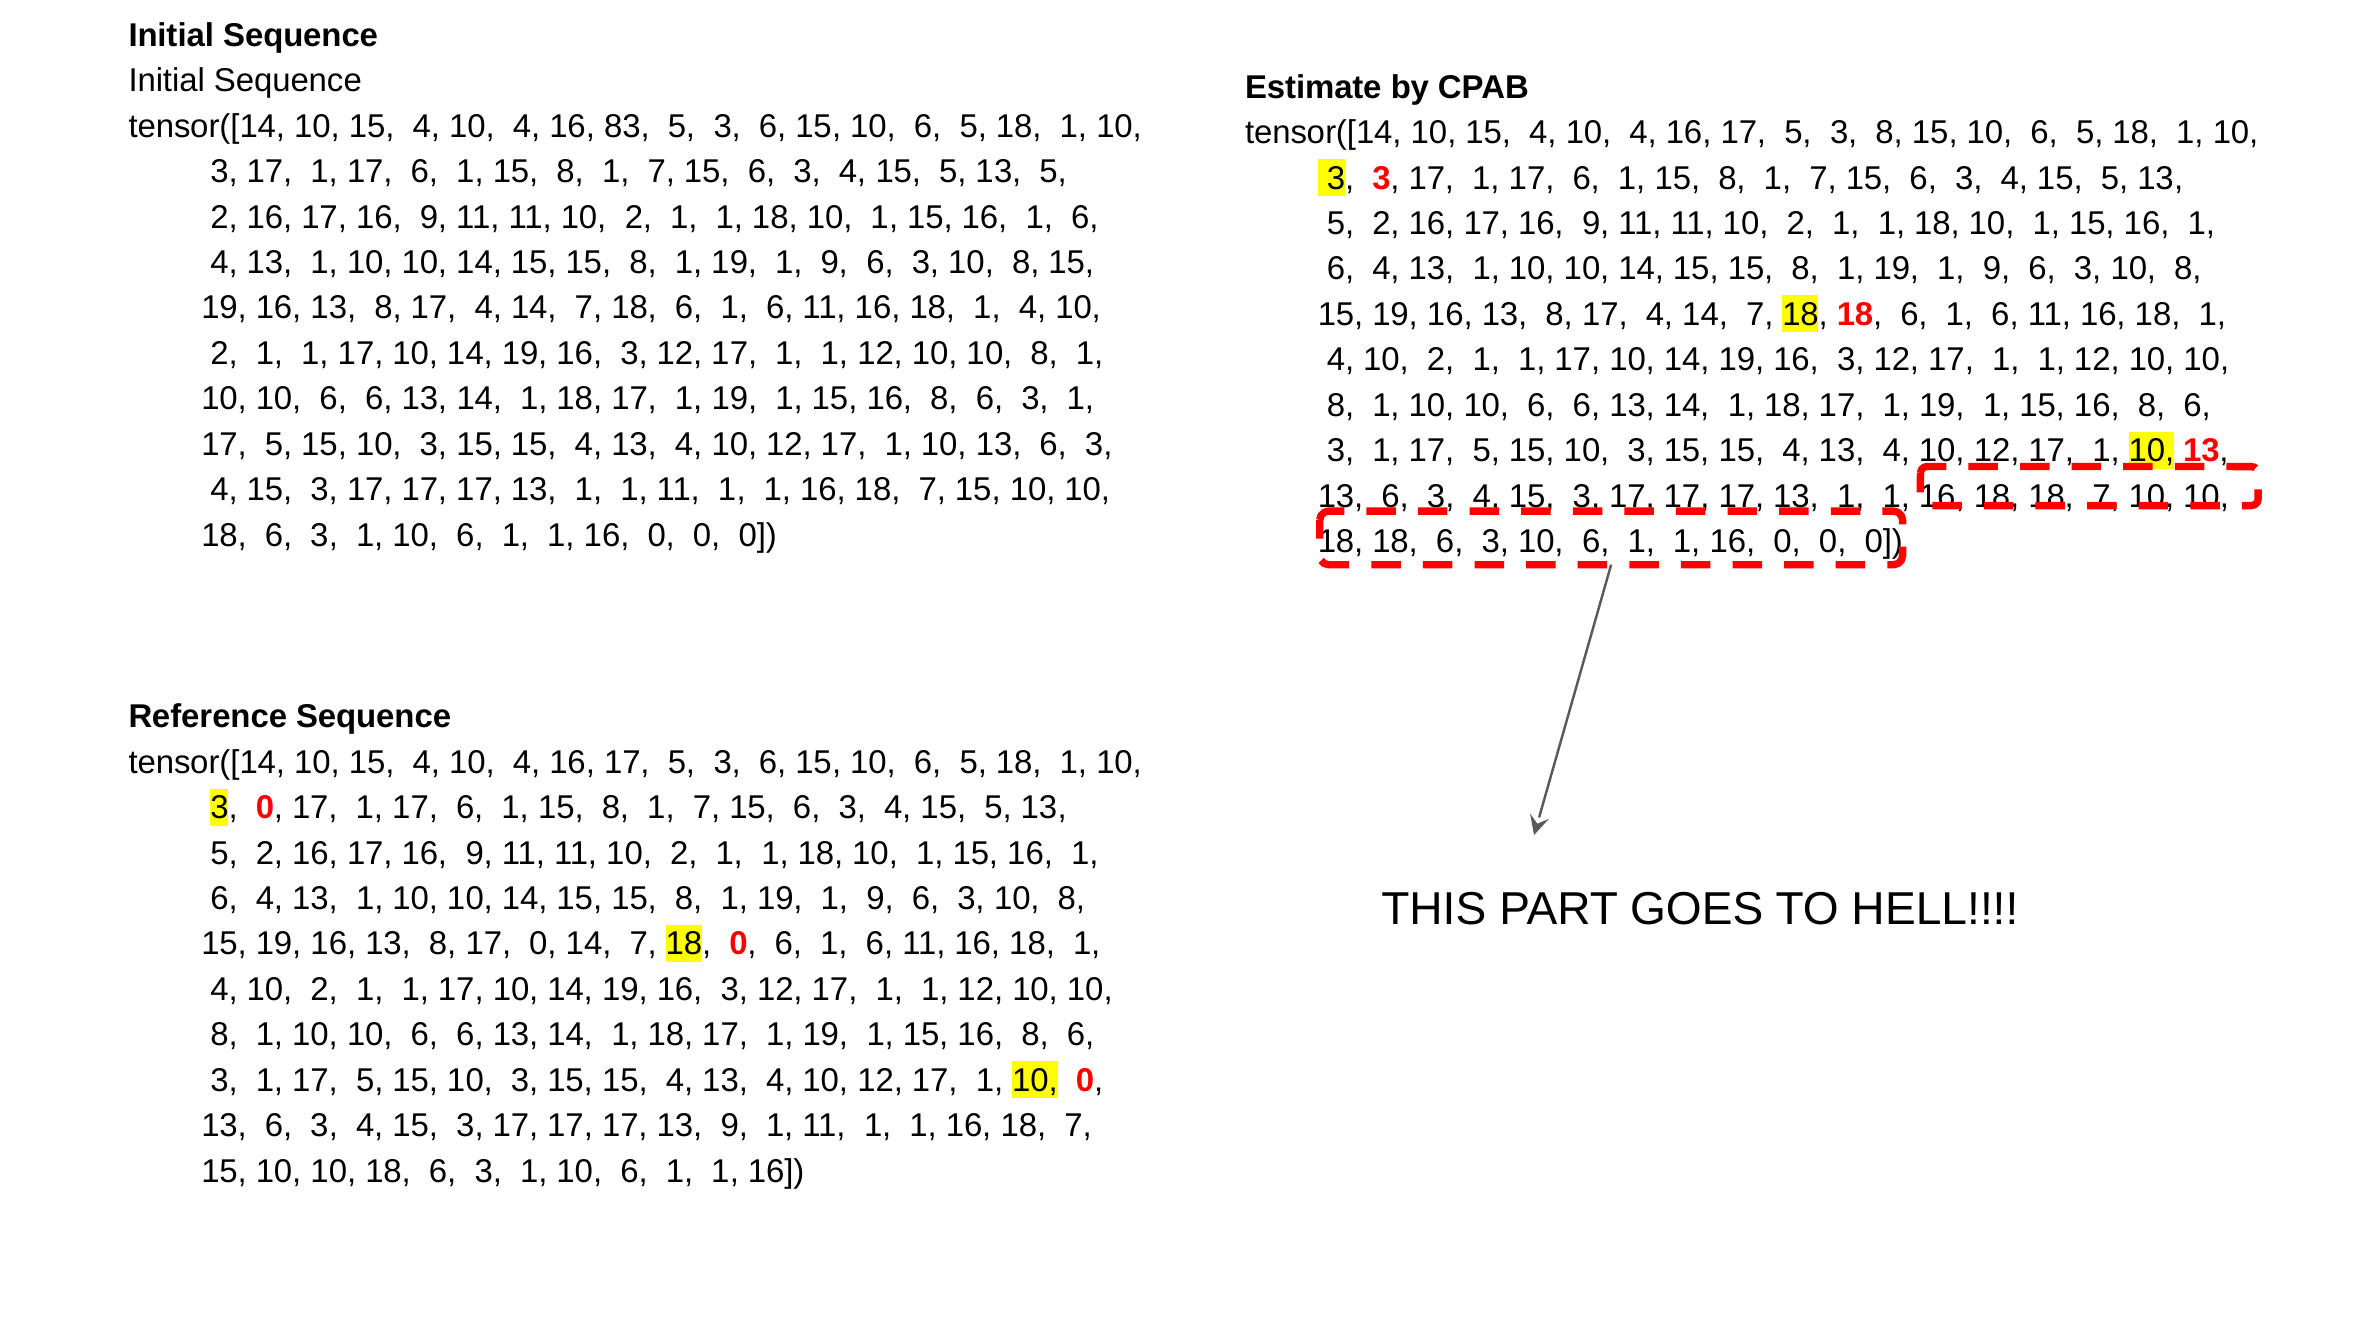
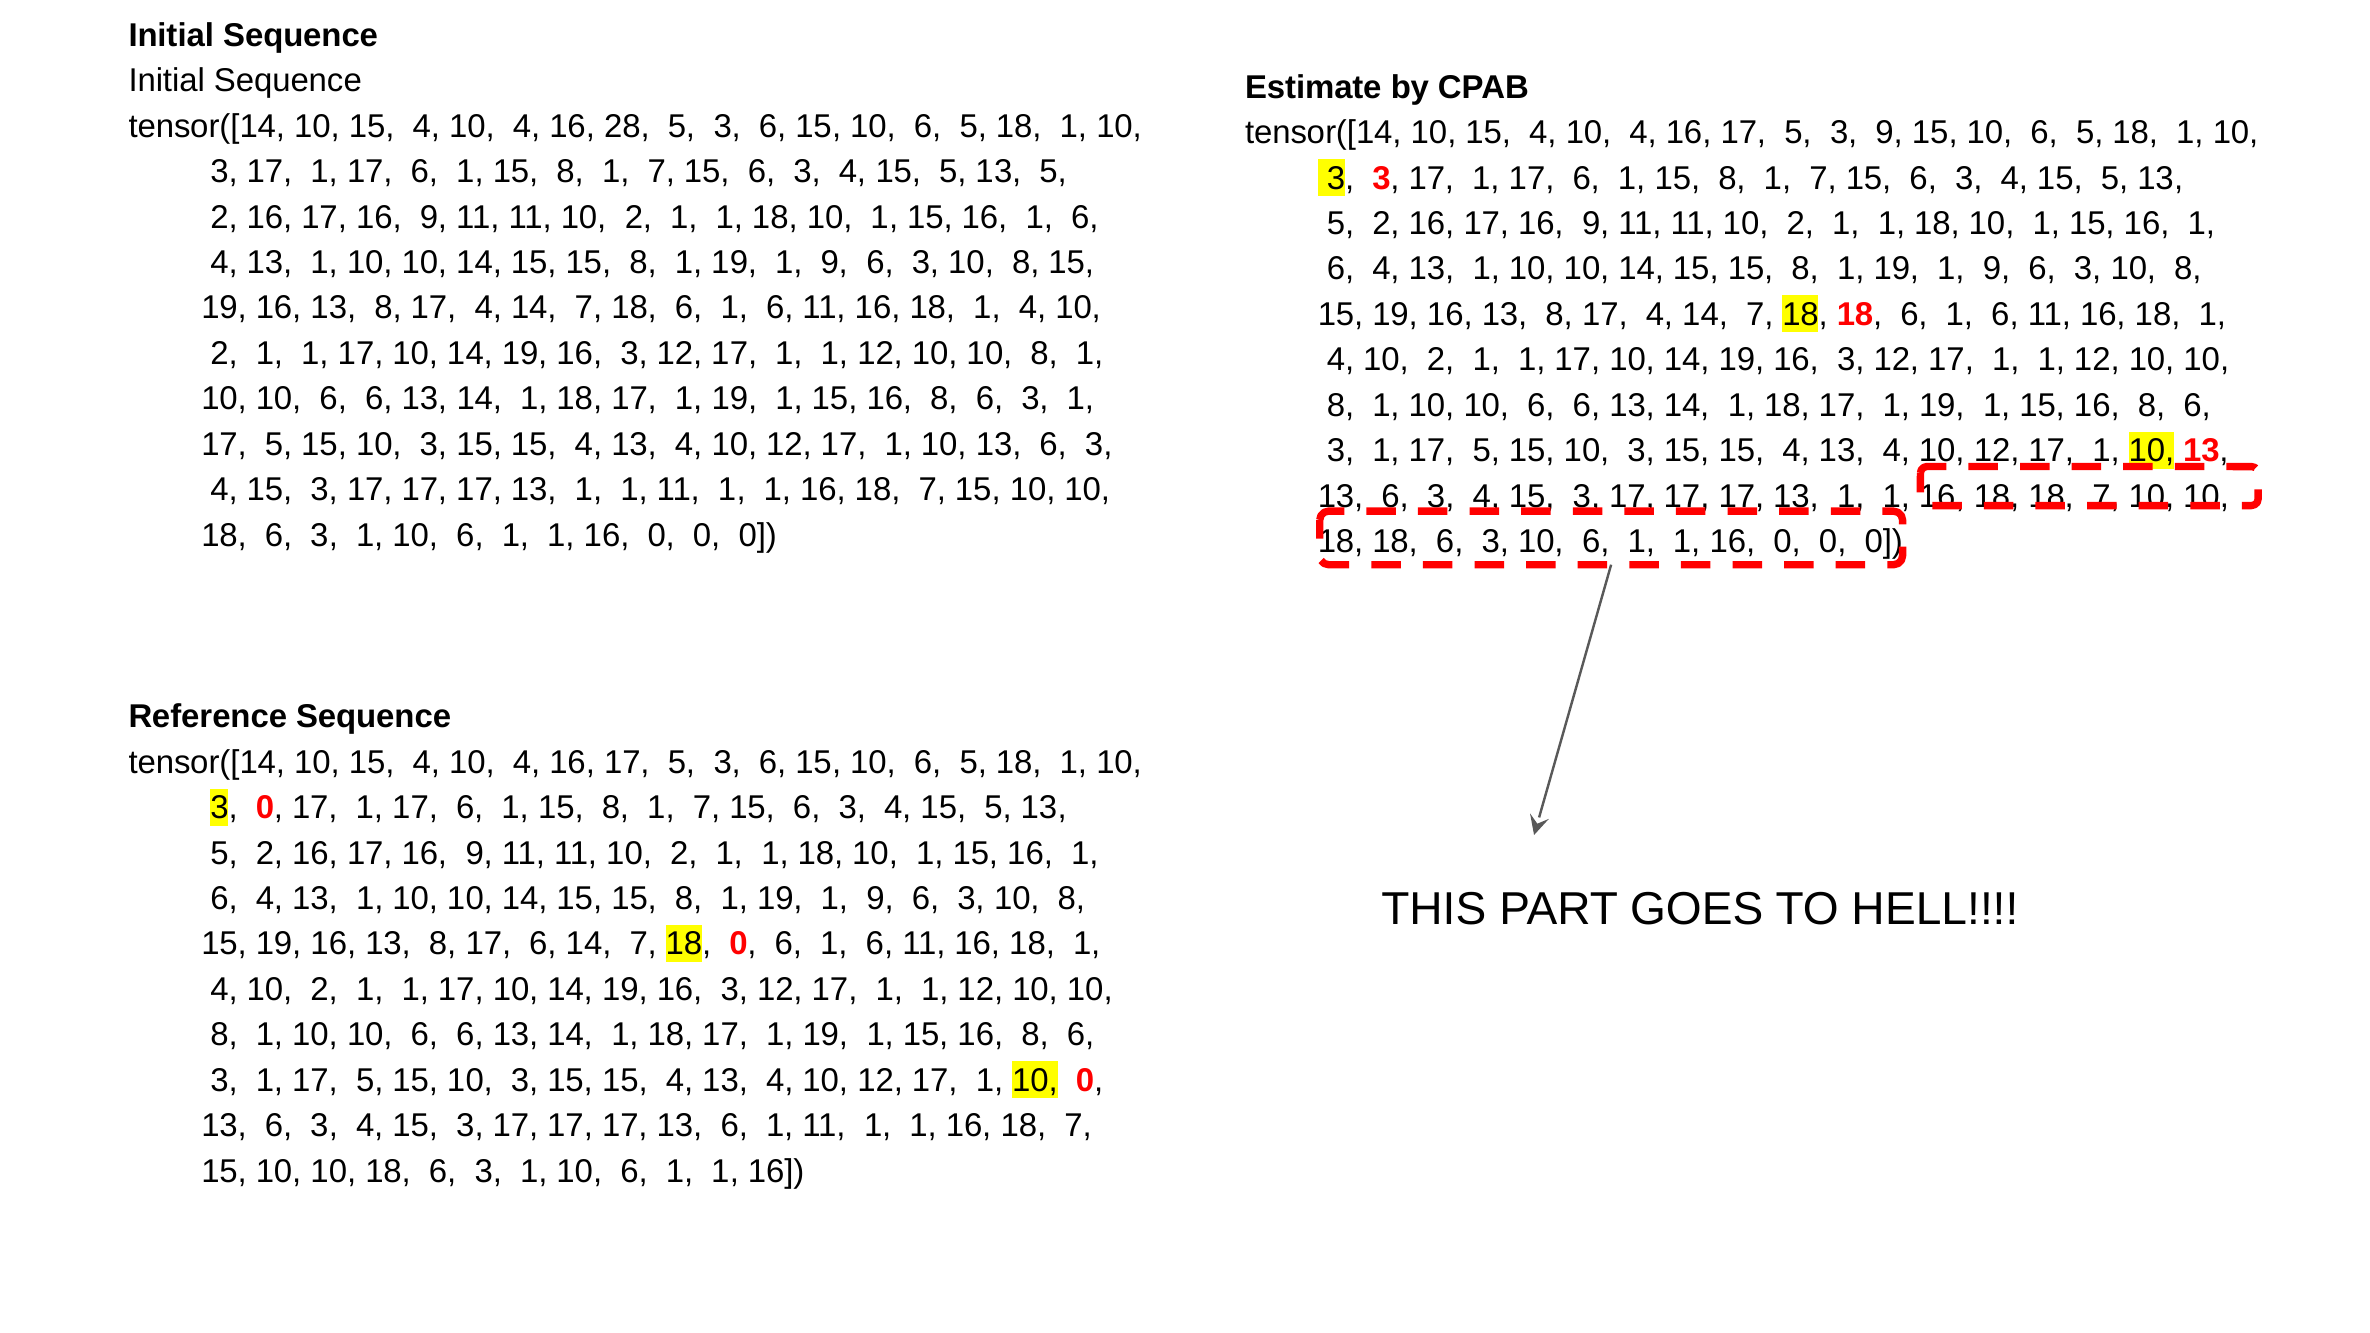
83: 83 -> 28
3 8: 8 -> 9
8 17 0: 0 -> 6
17 13 9: 9 -> 6
